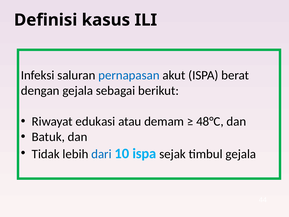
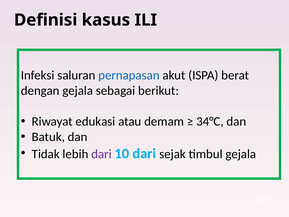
48°C: 48°C -> 34°C
dari at (101, 154) colour: blue -> purple
10 ispa: ispa -> dari
